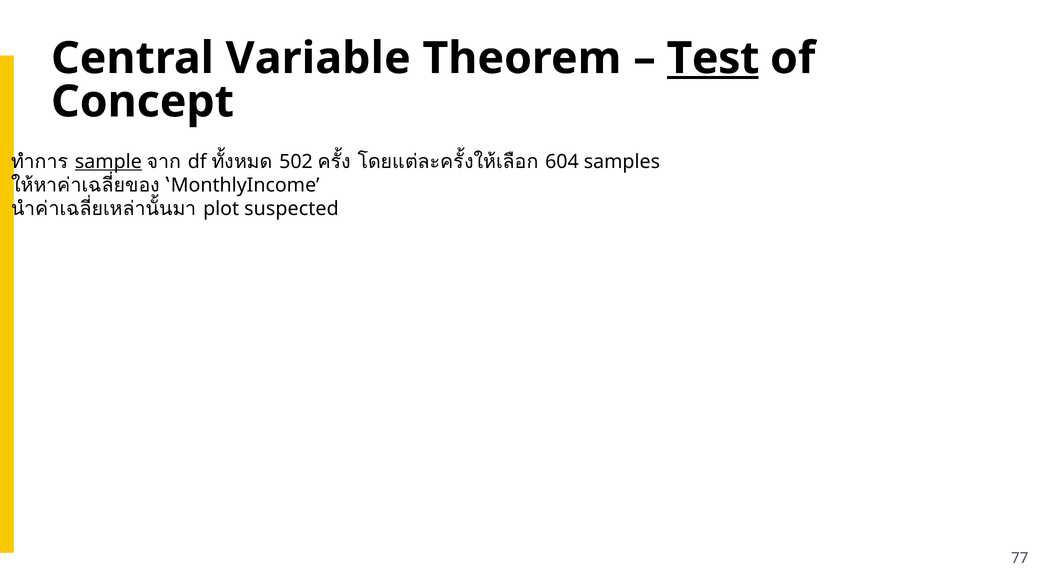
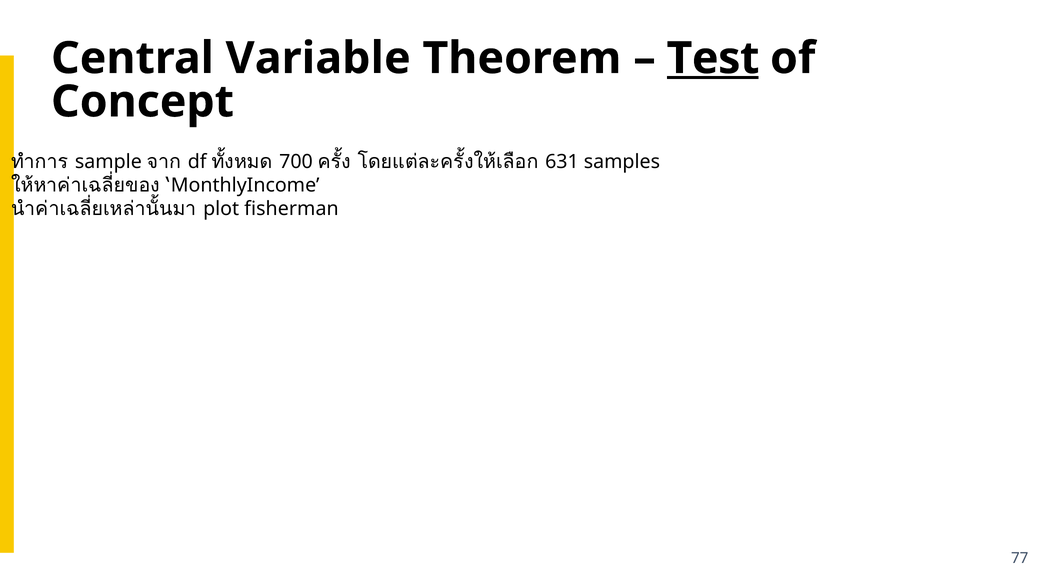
sample underline: present -> none
502: 502 -> 700
604: 604 -> 631
suspected: suspected -> fisherman
